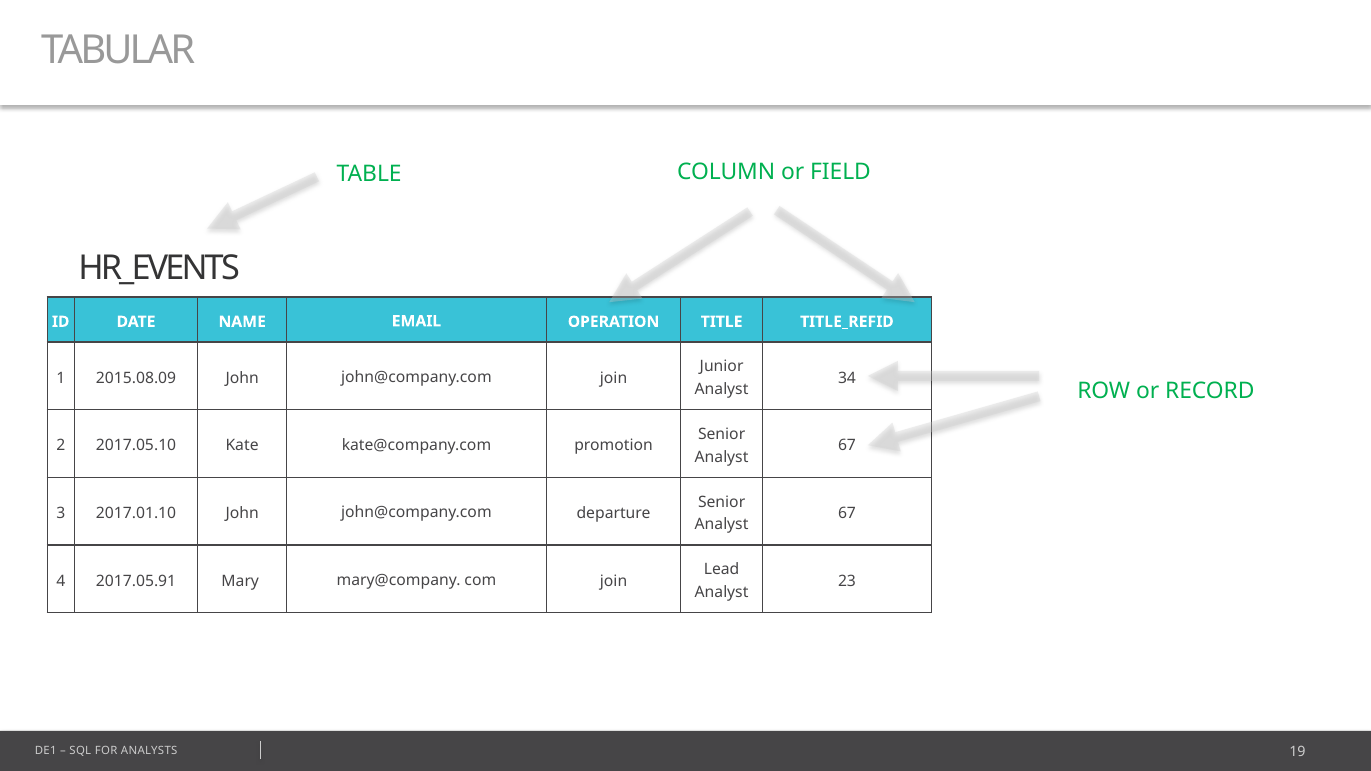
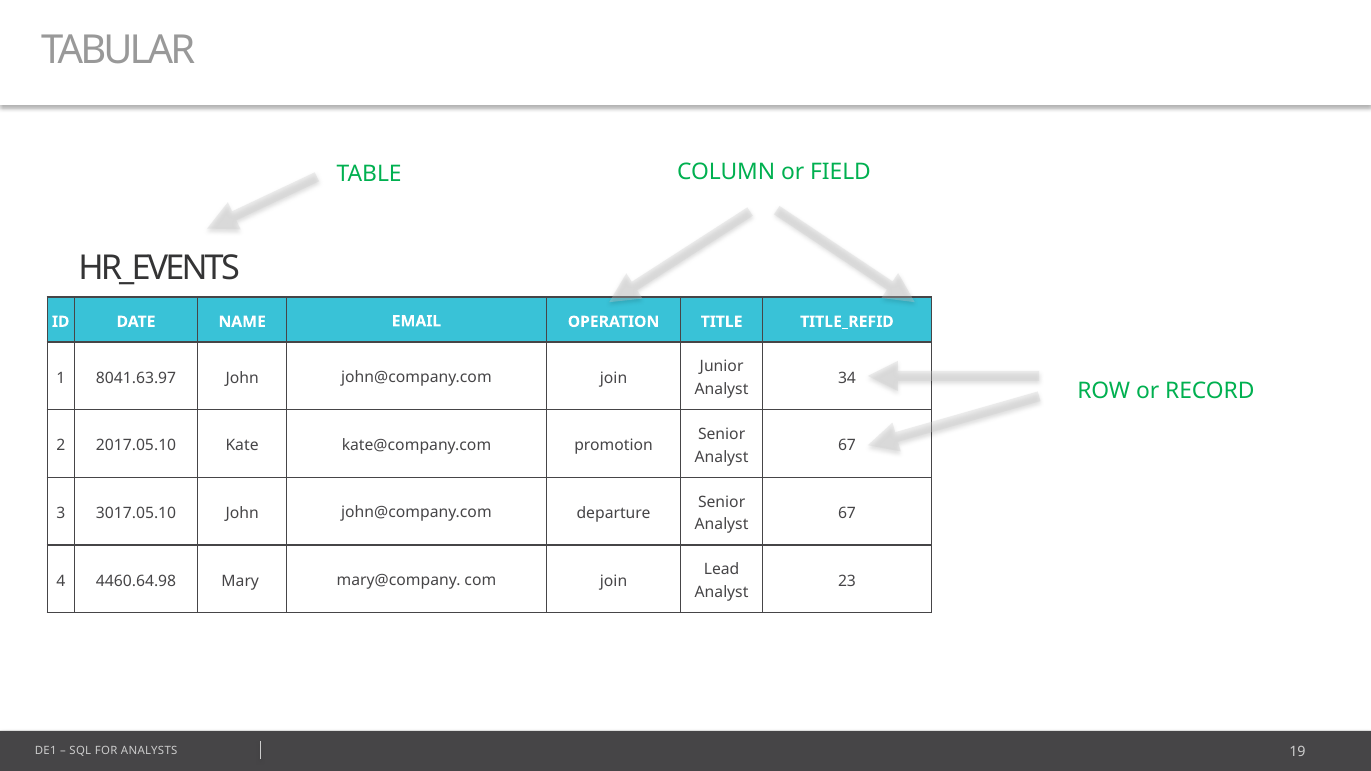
2015.08.09: 2015.08.09 -> 8041.63.97
2017.01.10: 2017.01.10 -> 3017.05.10
2017.05.91: 2017.05.91 -> 4460.64.98
